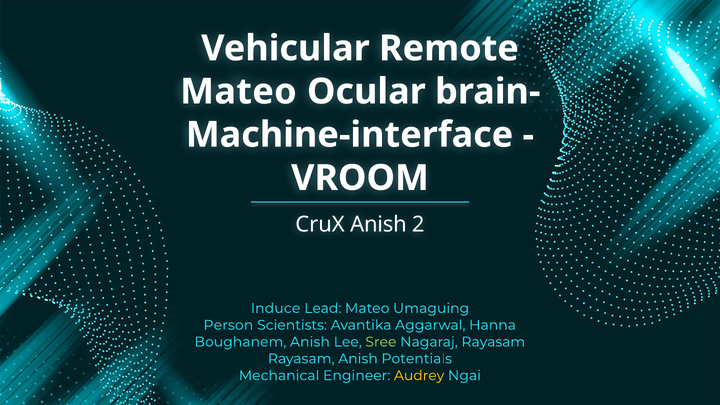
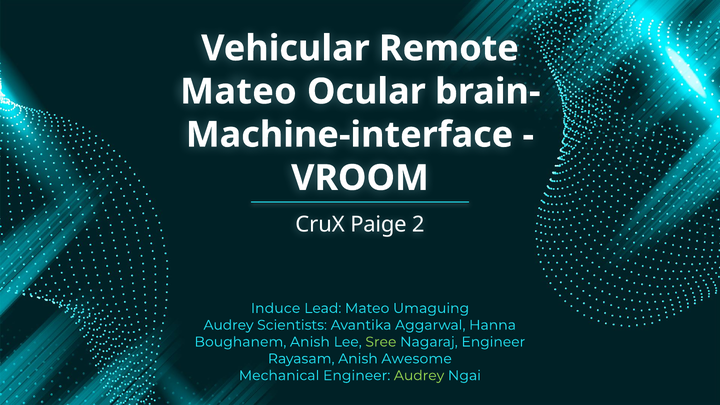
CruX Anish: Anish -> Paige
Person at (228, 325): Person -> Audrey
Nagaraj Rayasam: Rayasam -> Engineer
Potentials: Potentials -> Awesome
Audrey at (419, 376) colour: yellow -> light green
